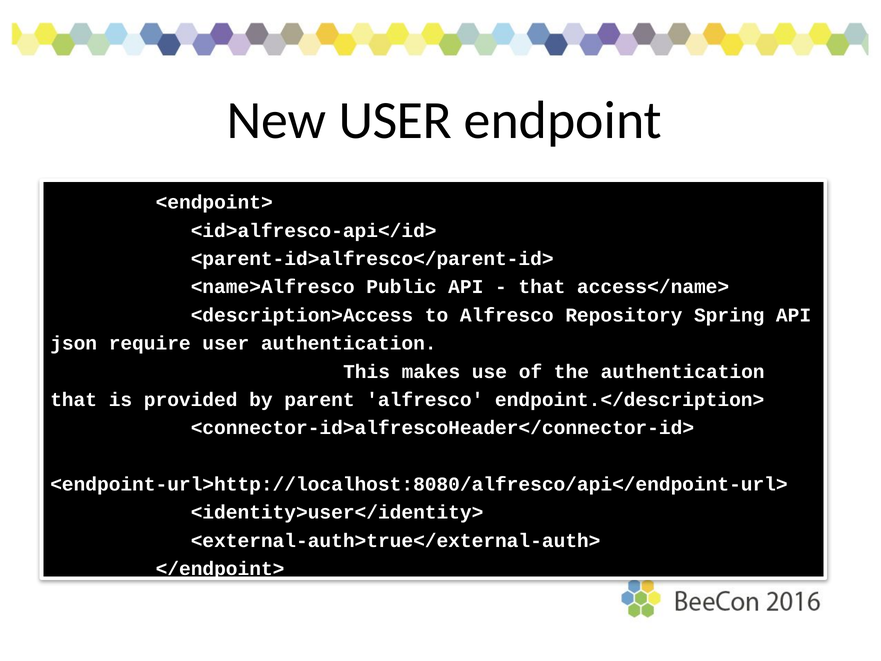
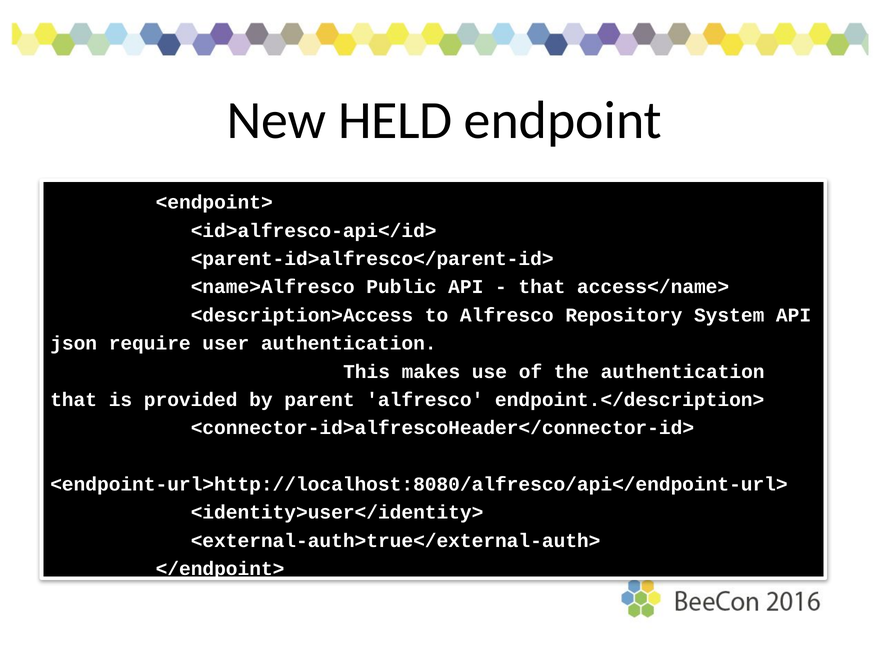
New USER: USER -> HELD
Spring: Spring -> System
